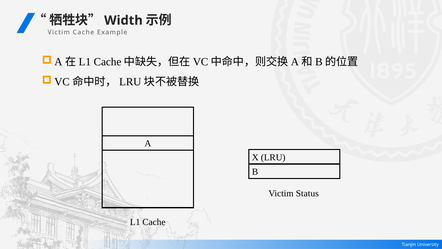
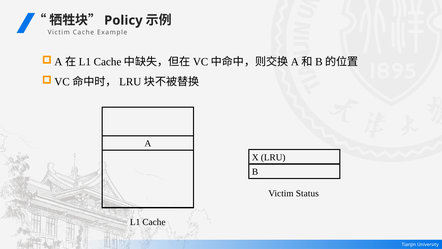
Width: Width -> Policy
